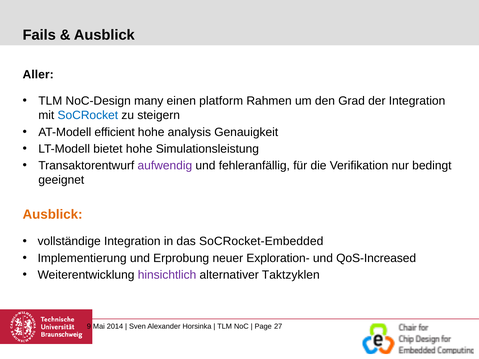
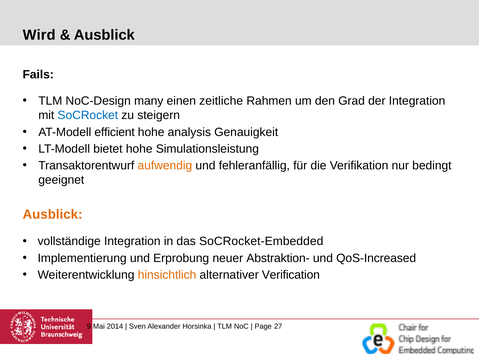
Fails: Fails -> Wird
Aller: Aller -> Fails
platform: platform -> zeitliche
aufwendig colour: purple -> orange
Exploration-: Exploration- -> Abstraktion-
hinsichtlich colour: purple -> orange
Taktzyklen: Taktzyklen -> Verification
